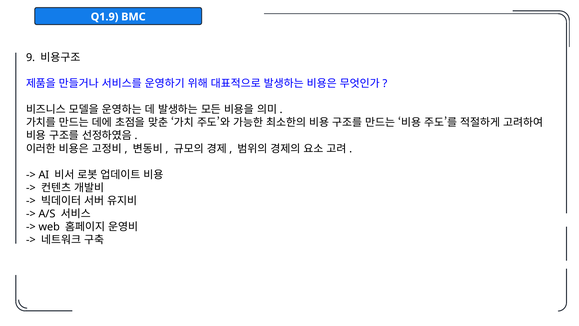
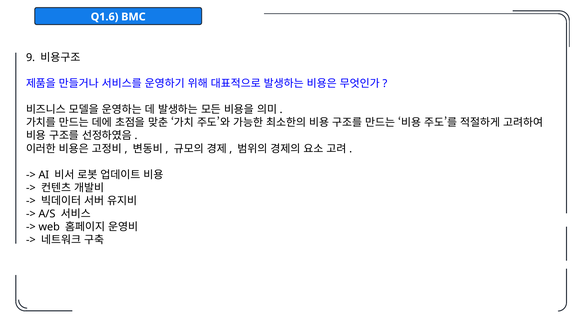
Q1.9: Q1.9 -> Q1.6
